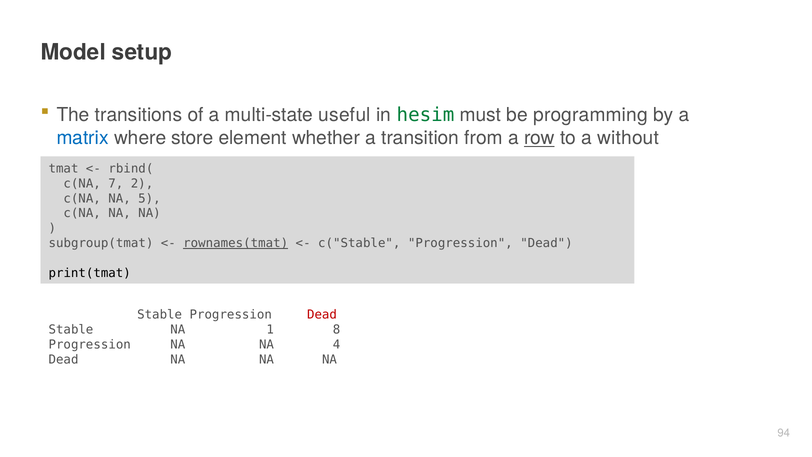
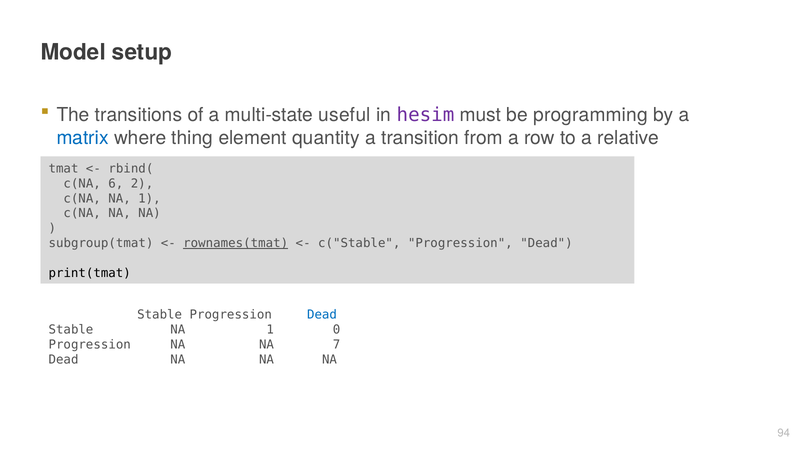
hesim colour: green -> purple
store: store -> thing
whether: whether -> quantity
row underline: present -> none
without: without -> relative
7: 7 -> 6
c(NA NA 5: 5 -> 1
Dead at (322, 315) colour: red -> blue
8: 8 -> 0
4: 4 -> 7
